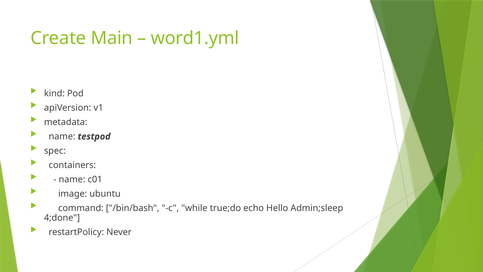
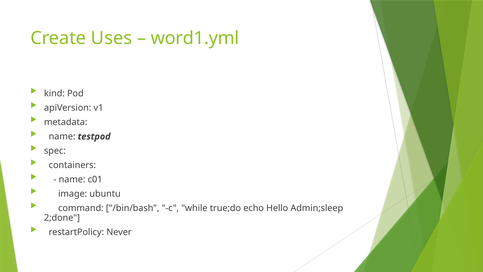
Main: Main -> Uses
4;done: 4;done -> 2;done
